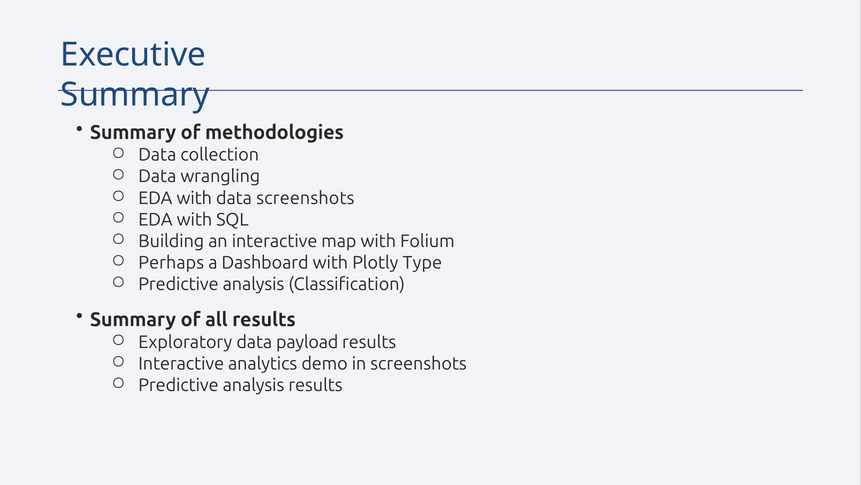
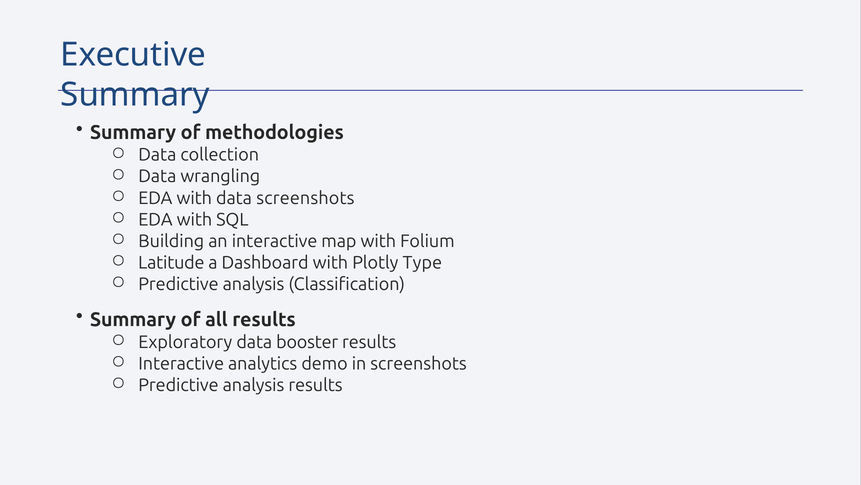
Perhaps: Perhaps -> Latitude
payload: payload -> booster
